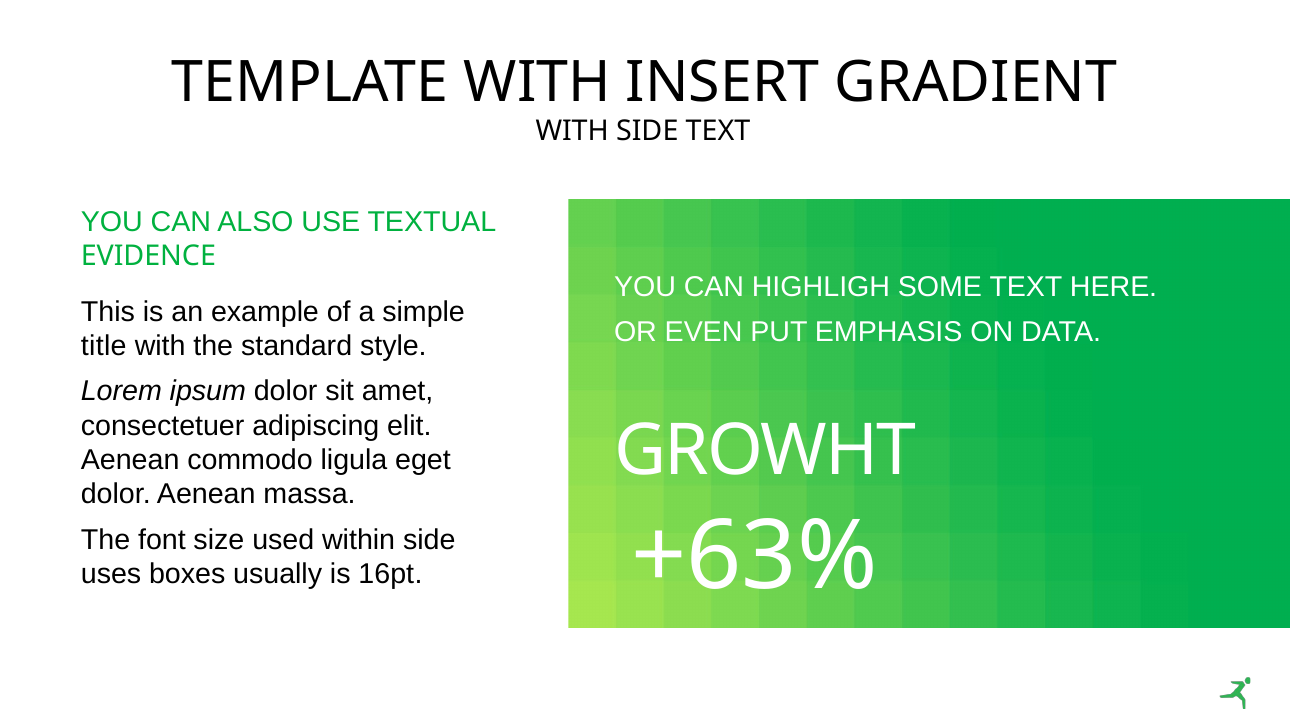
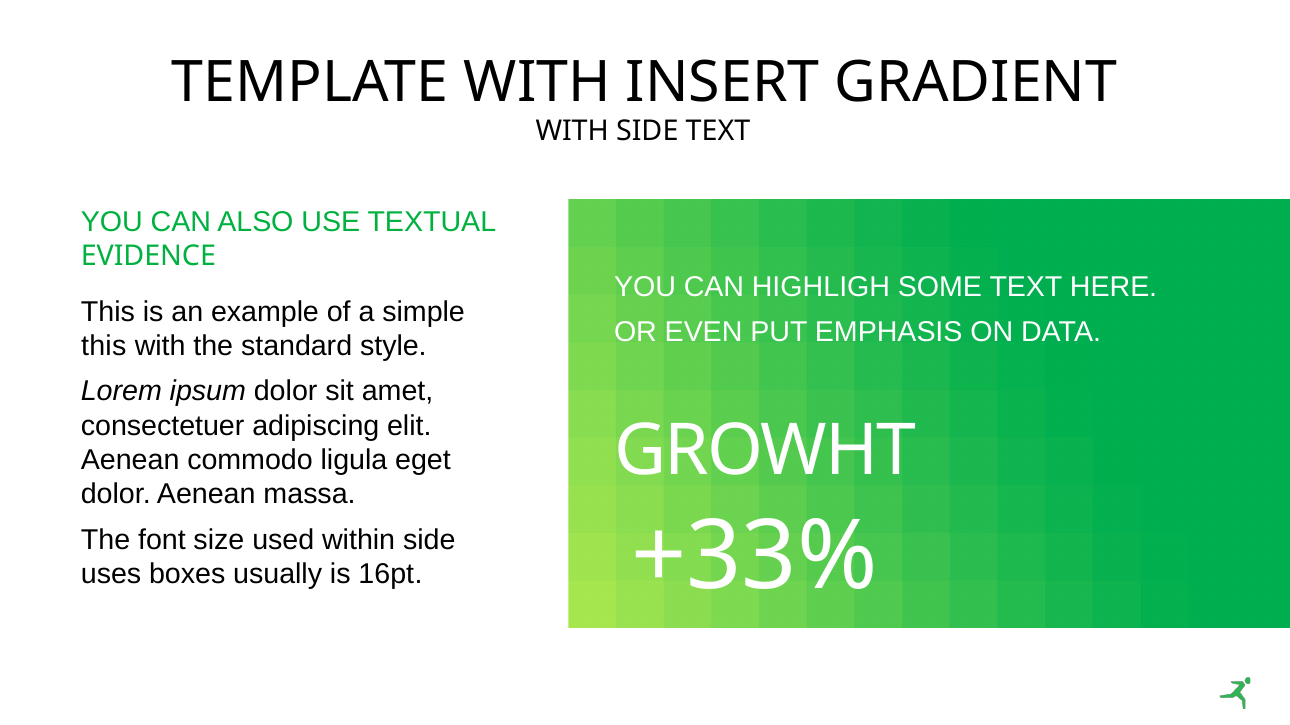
title at (104, 347): title -> this
+63%: +63% -> +33%
